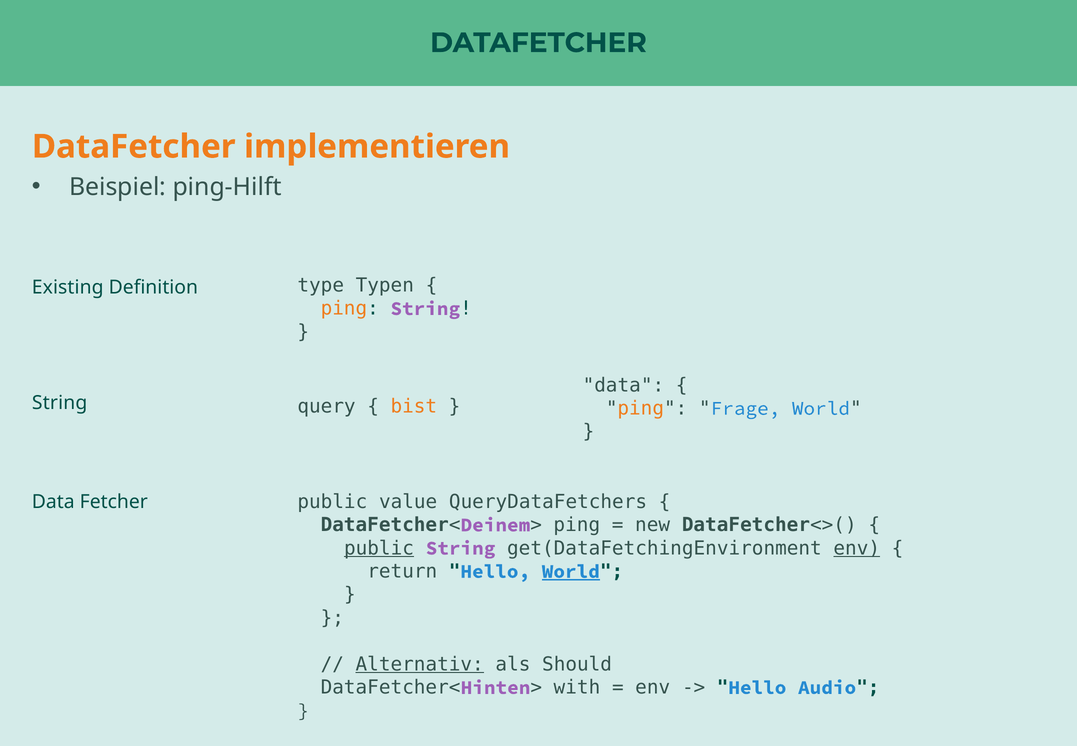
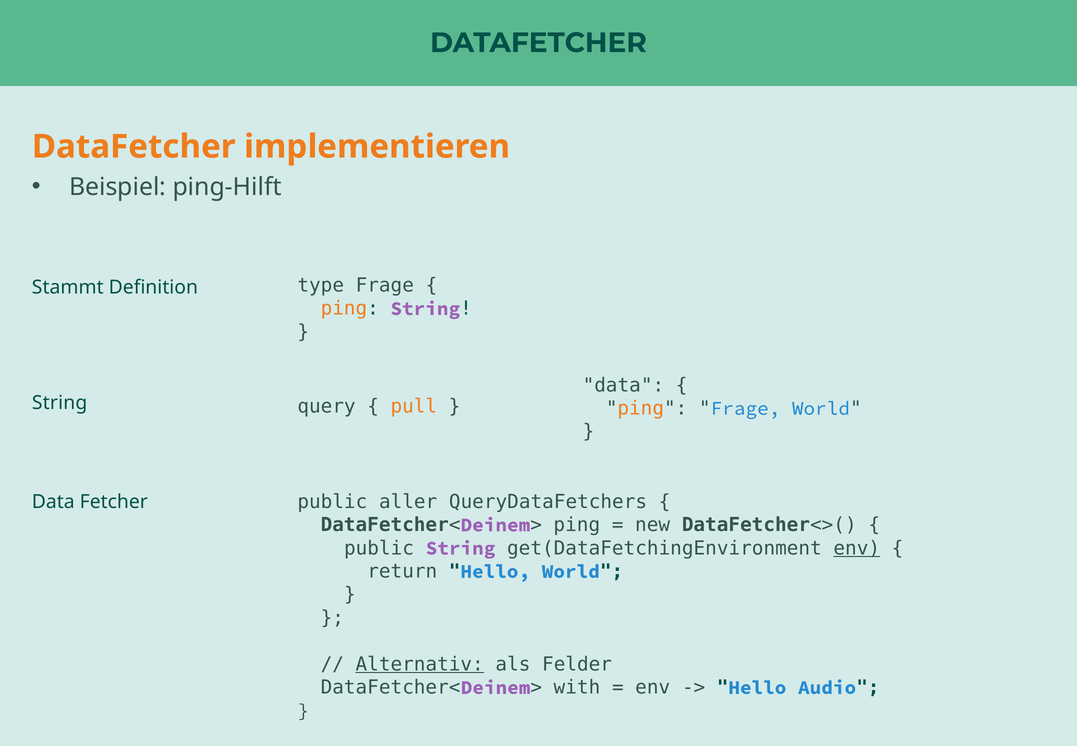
type Typen: Typen -> Frage
Existing: Existing -> Stammt
bist: bist -> pull
value: value -> aller
public at (379, 548) underline: present -> none
World at (571, 571) underline: present -> none
Should: Should -> Felder
Hinten at (496, 687): Hinten -> Deinem
